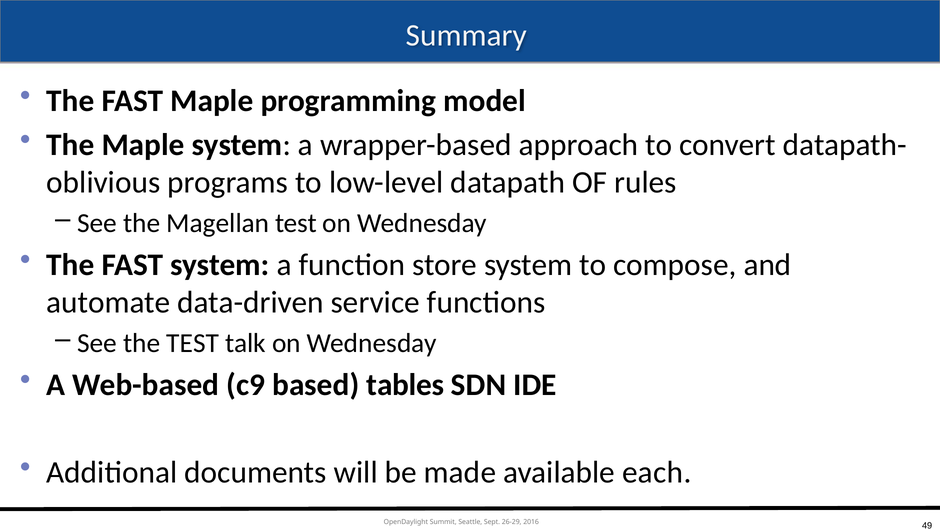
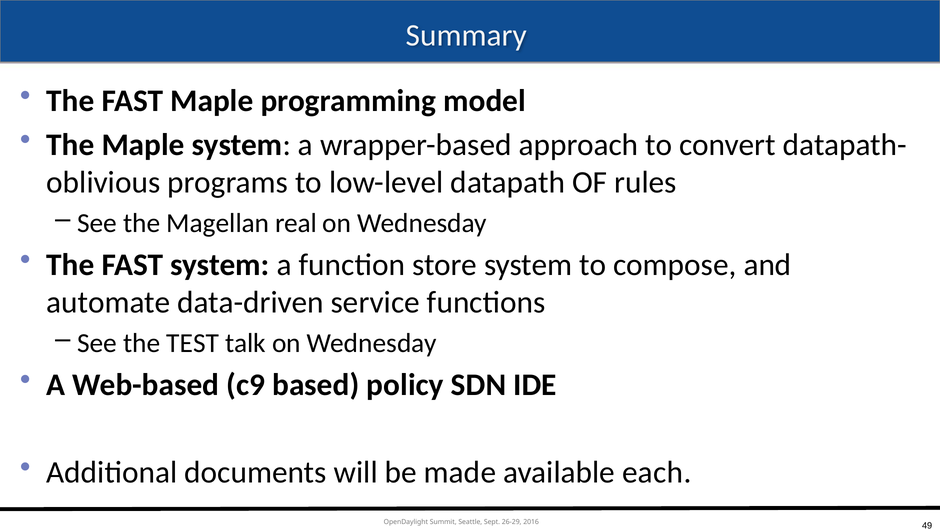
Magellan test: test -> real
tables: tables -> policy
